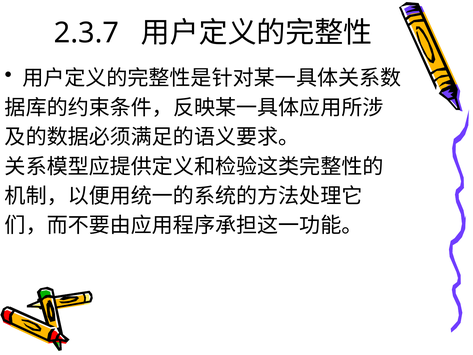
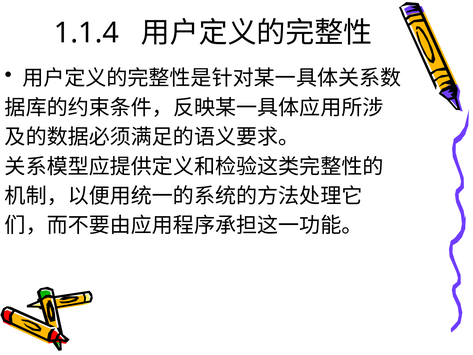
2.3.7: 2.3.7 -> 1.1.4
